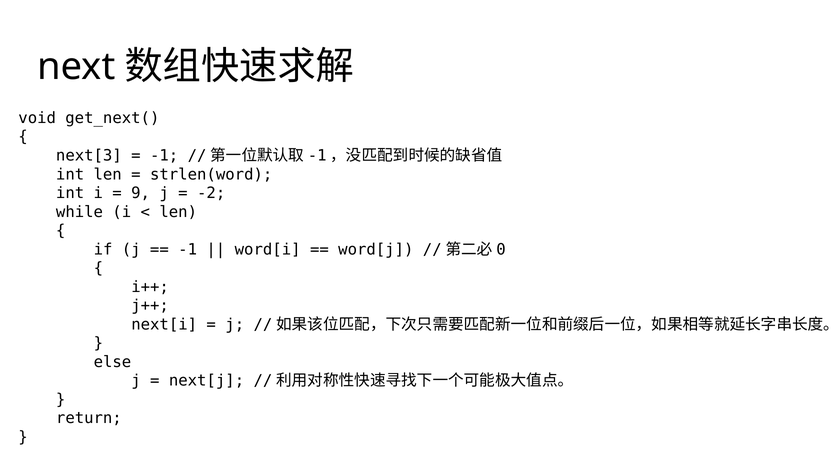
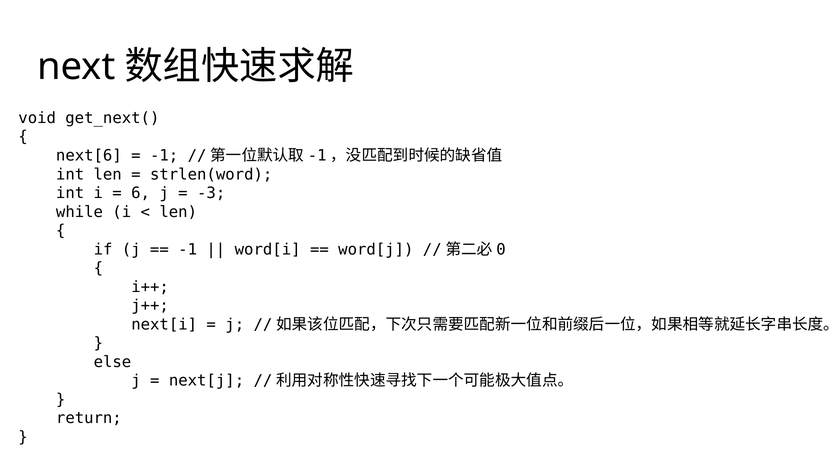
next[3: next[3 -> next[6
9: 9 -> 6
-2: -2 -> -3
